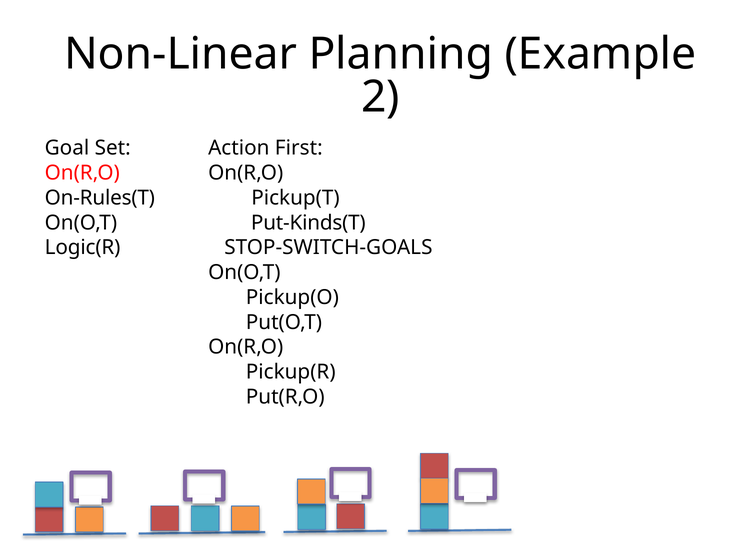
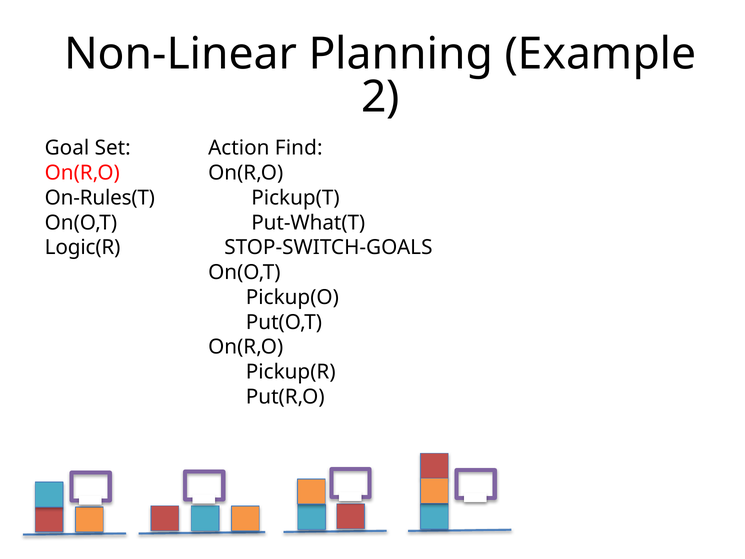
First: First -> Find
Put-Kinds(T: Put-Kinds(T -> Put-What(T
